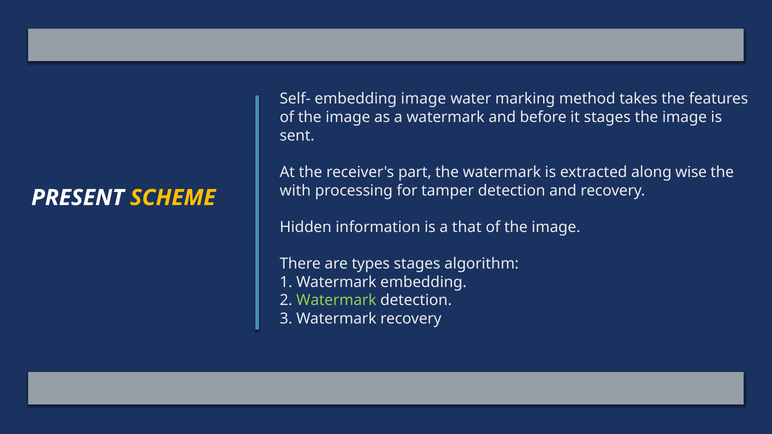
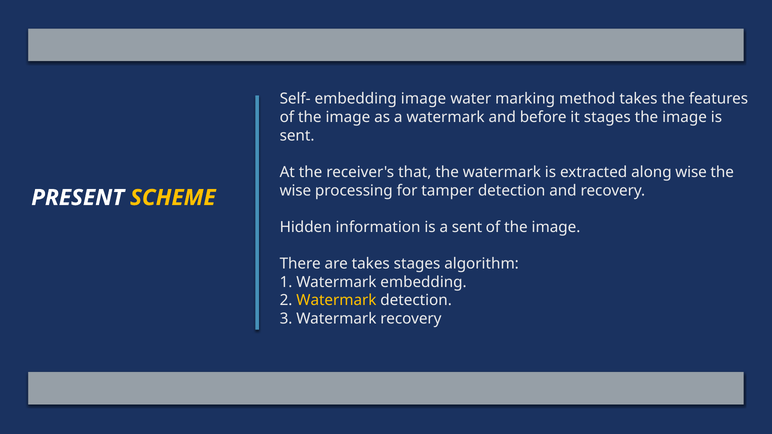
part: part -> that
with at (295, 191): with -> wise
a that: that -> sent
are types: types -> takes
Watermark at (336, 301) colour: light green -> yellow
